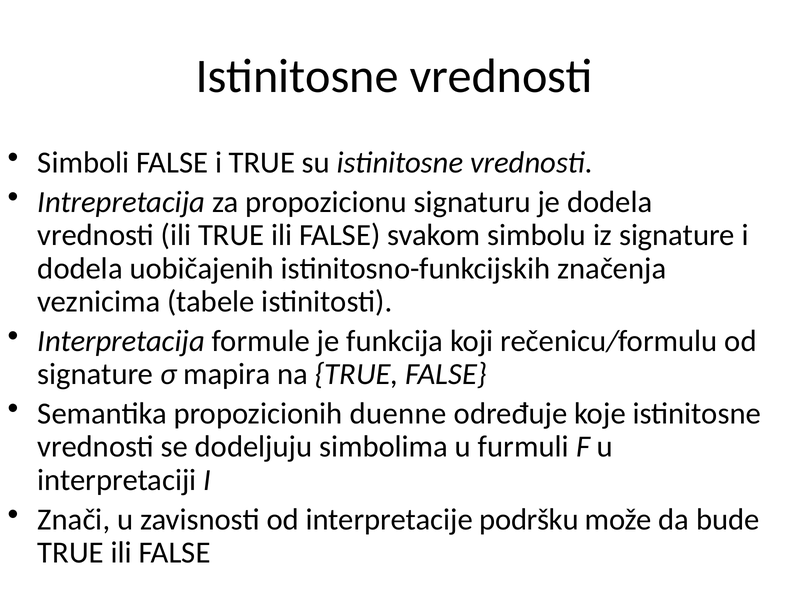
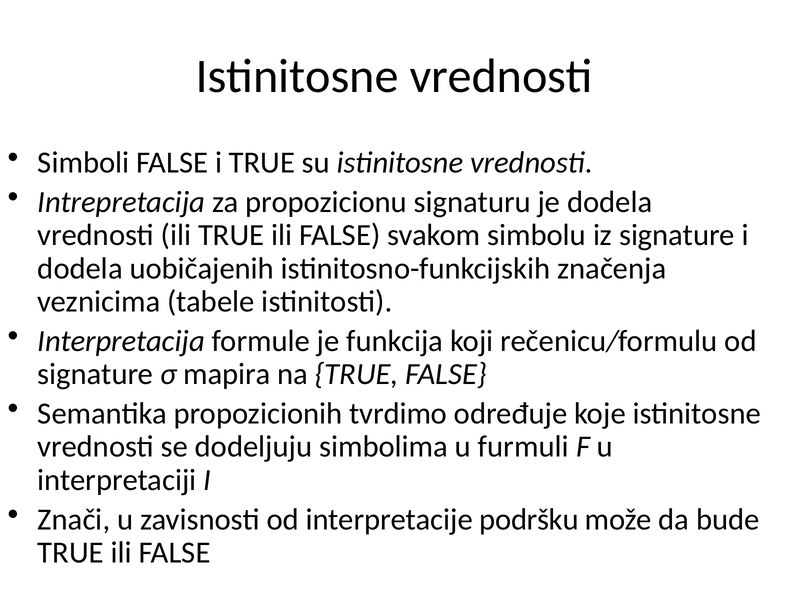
duenne: duenne -> tvrdimo
